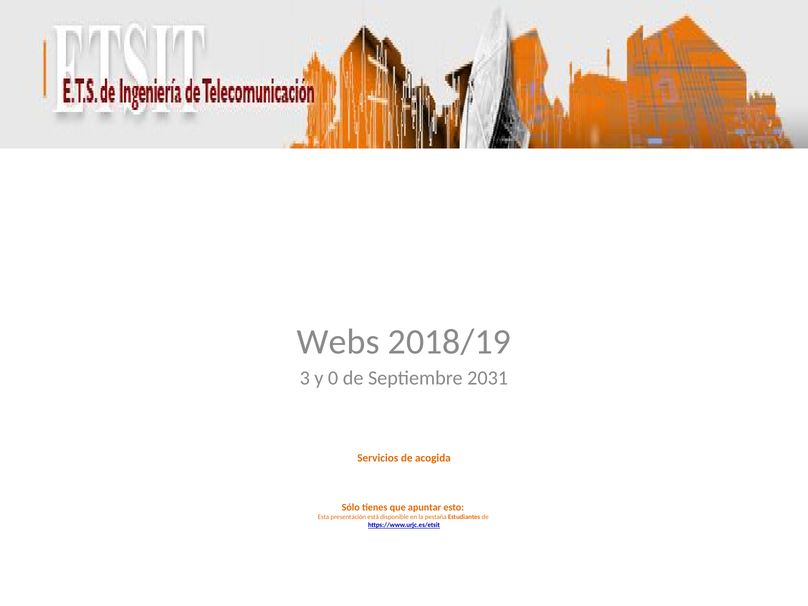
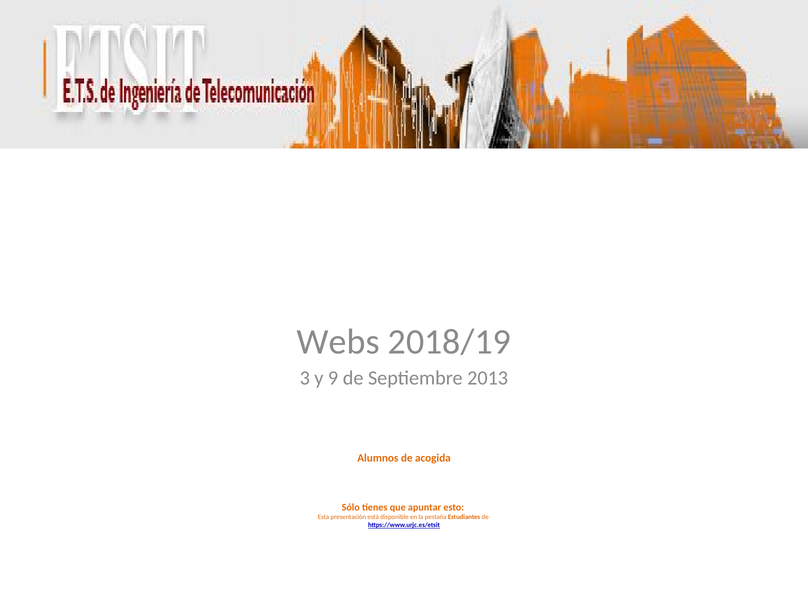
0: 0 -> 9
2031: 2031 -> 2013
Servicios: Servicios -> Alumnos
